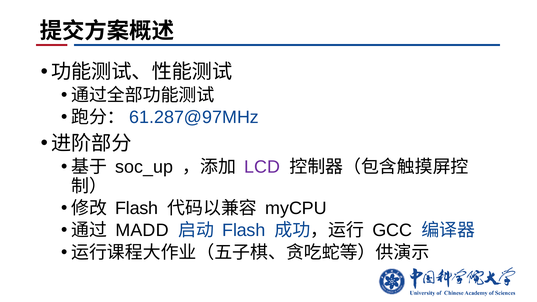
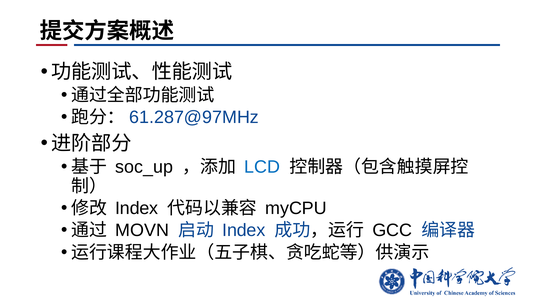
LCD colour: purple -> blue
Flash at (137, 208): Flash -> Index
MADD: MADD -> MOVN
Flash at (244, 230): Flash -> Index
